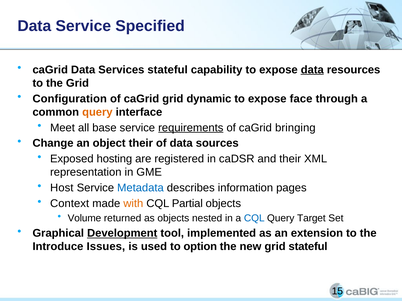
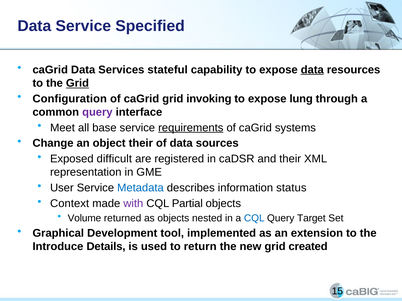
Grid at (77, 83) underline: none -> present
dynamic: dynamic -> invoking
face: face -> lung
query at (97, 112) colour: orange -> purple
bringing: bringing -> systems
hosting: hosting -> difficult
Host: Host -> User
pages: pages -> status
with colour: orange -> purple
Development underline: present -> none
Issues: Issues -> Details
option: option -> return
grid stateful: stateful -> created
